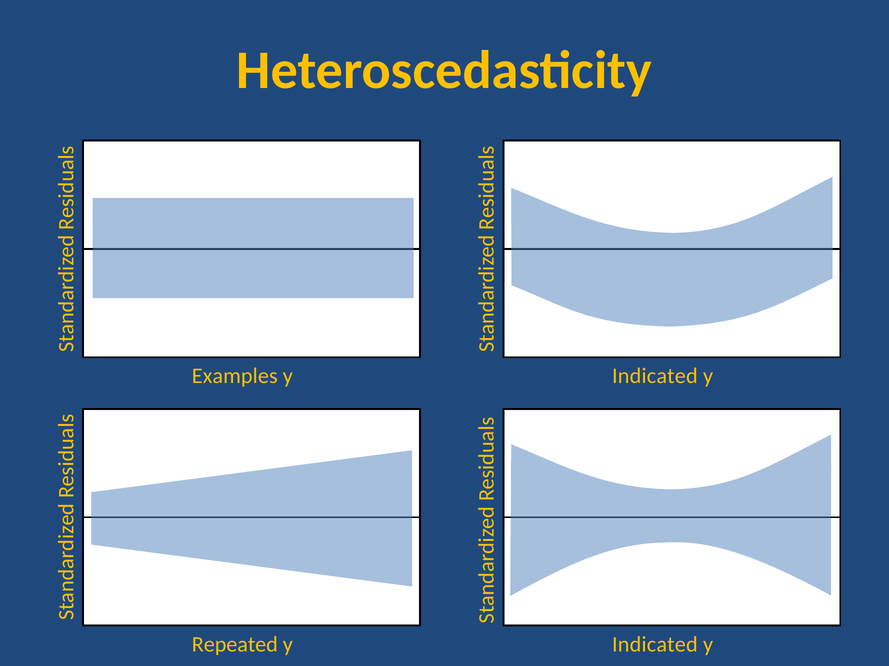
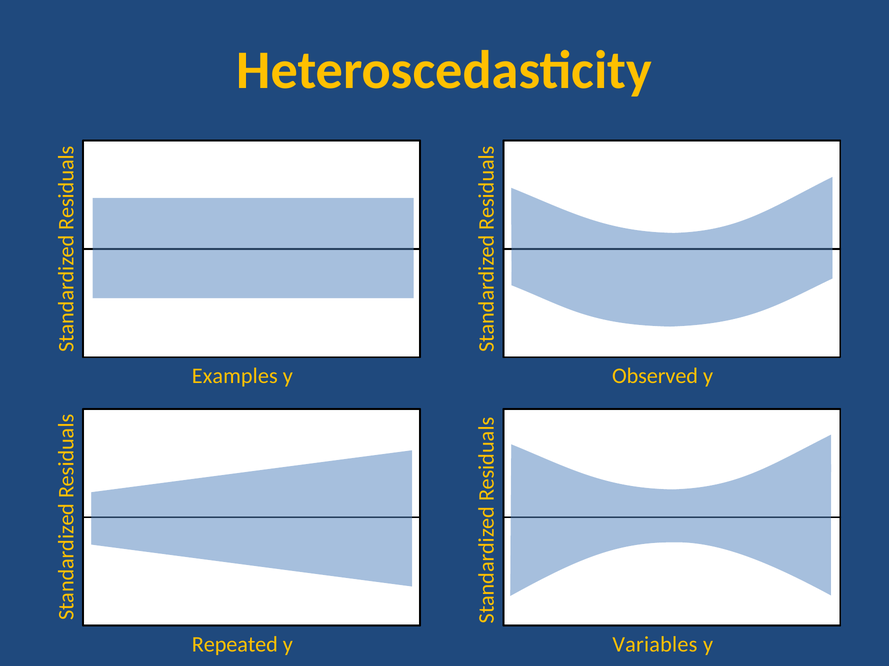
Indicated at (655, 377): Indicated -> Observed
Indicated at (655, 645): Indicated -> Variables
